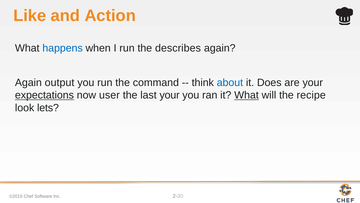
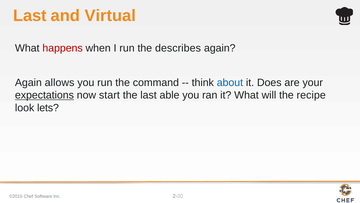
Like at (30, 16): Like -> Last
Action: Action -> Virtual
happens colour: blue -> red
output: output -> allows
user: user -> start
last your: your -> able
What at (246, 95) underline: present -> none
